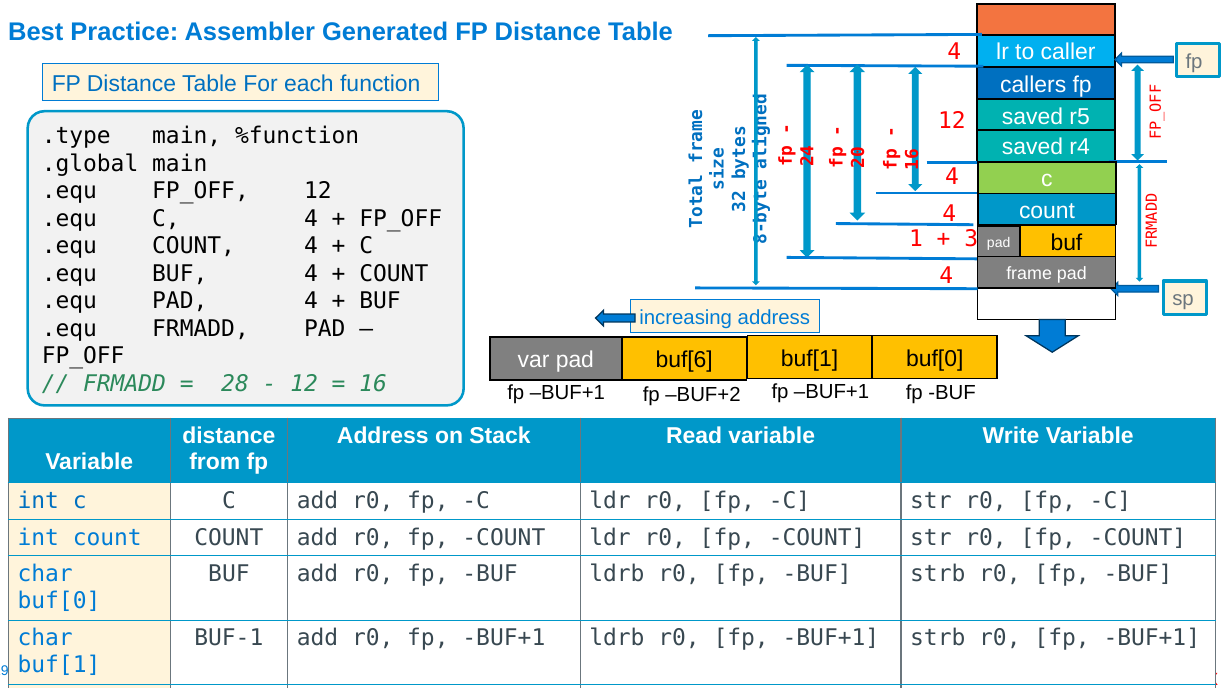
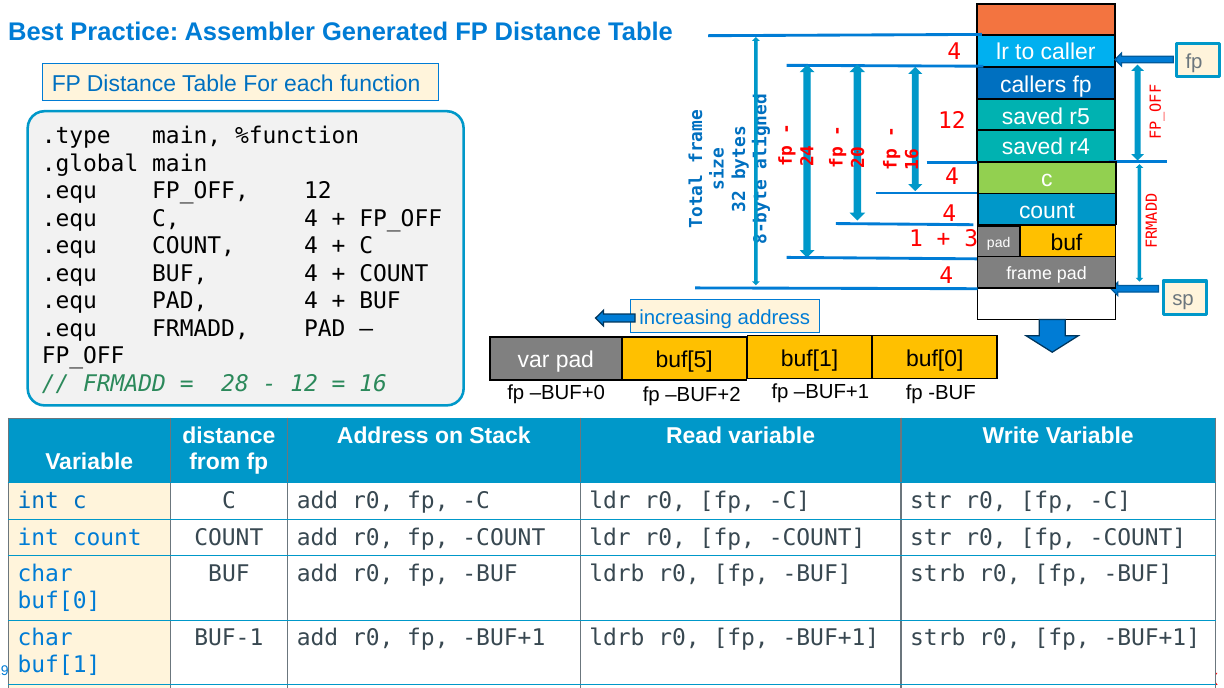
buf[6: buf[6 -> buf[5
BUF+1 at (567, 393): BUF+1 -> BUF+0
